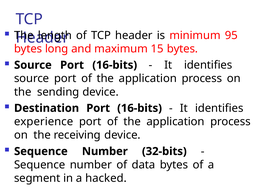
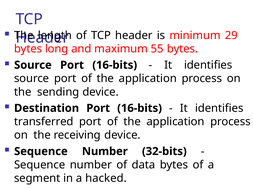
95: 95 -> 29
15: 15 -> 55
experience: experience -> transferred
